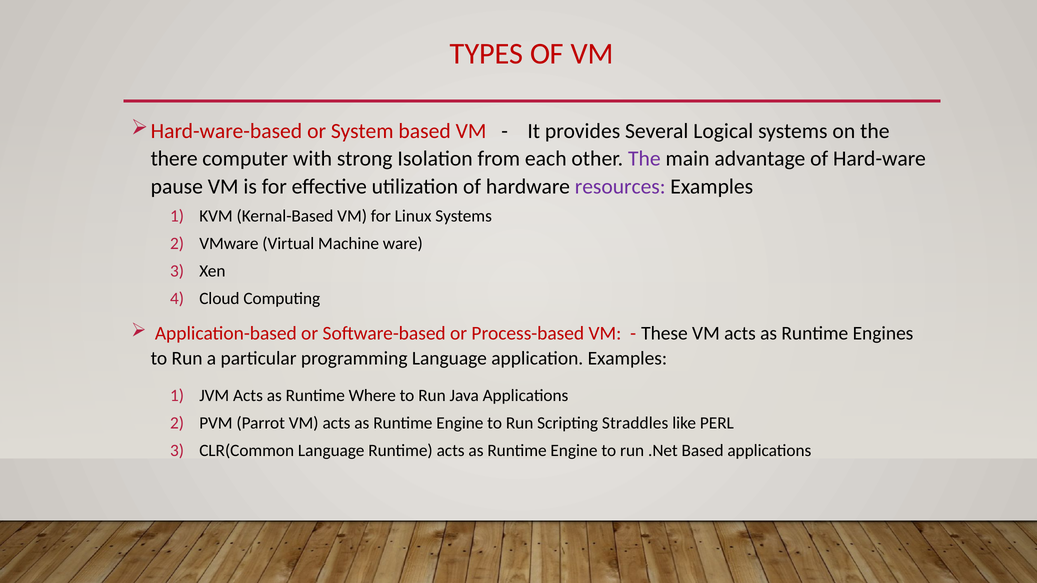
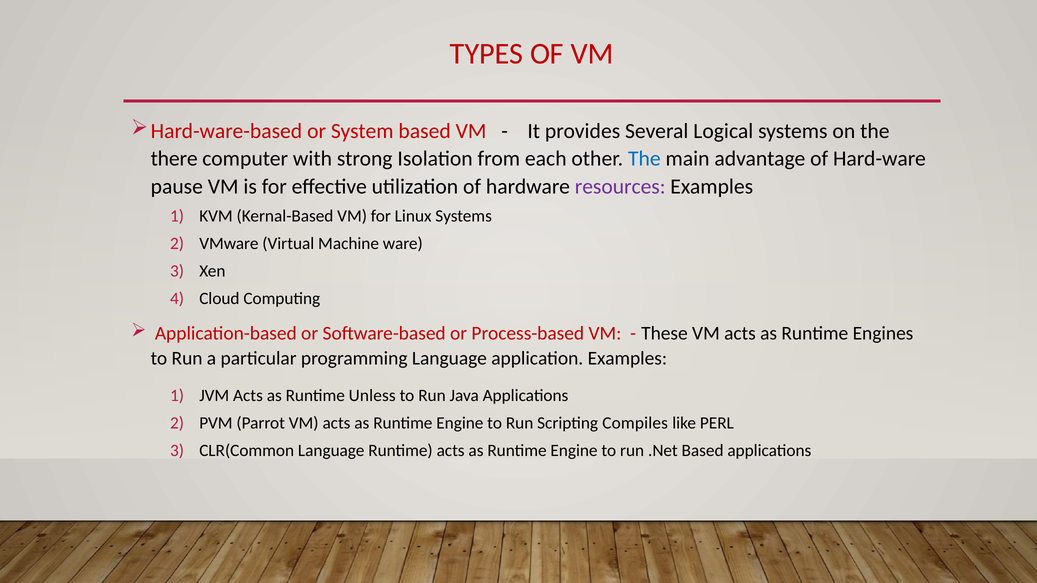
The at (644, 159) colour: purple -> blue
Where: Where -> Unless
Straddles: Straddles -> Compiles
